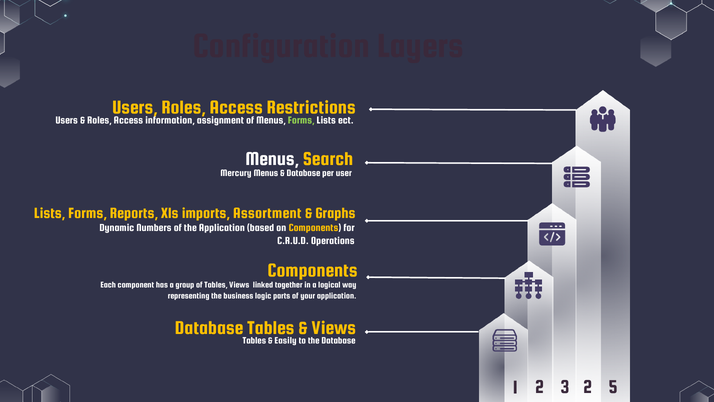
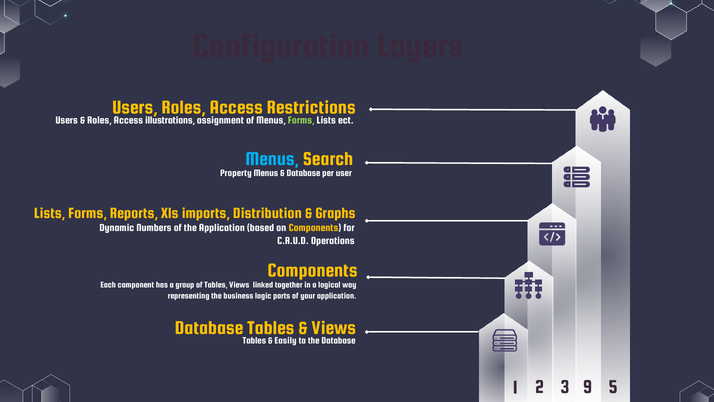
information: information -> illustrations
Menus at (272, 158) colour: white -> light blue
Mercury: Mercury -> Property
Assortment: Assortment -> Distribution
3 2: 2 -> 9
